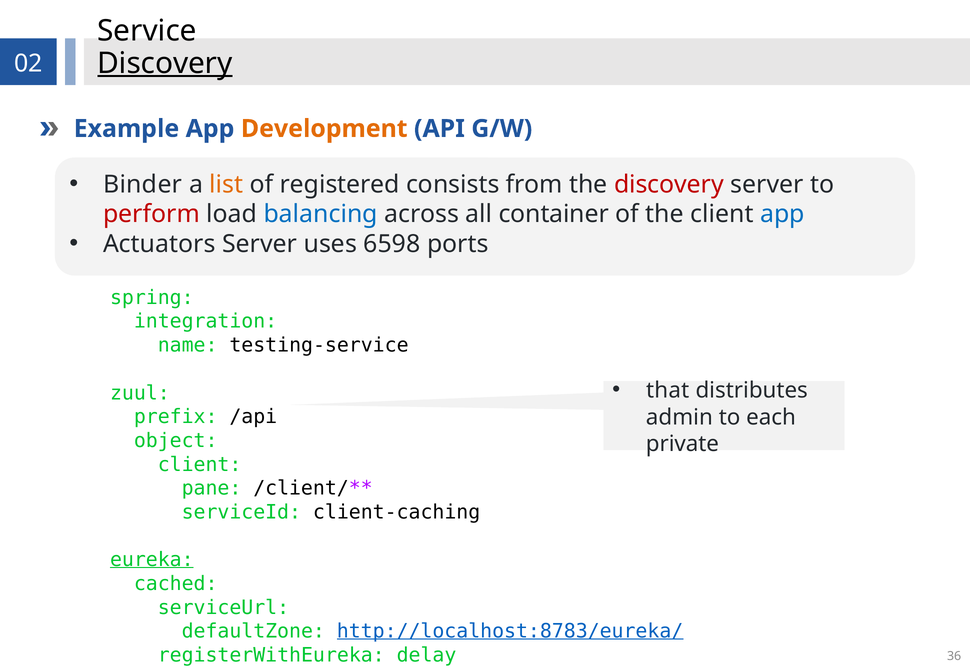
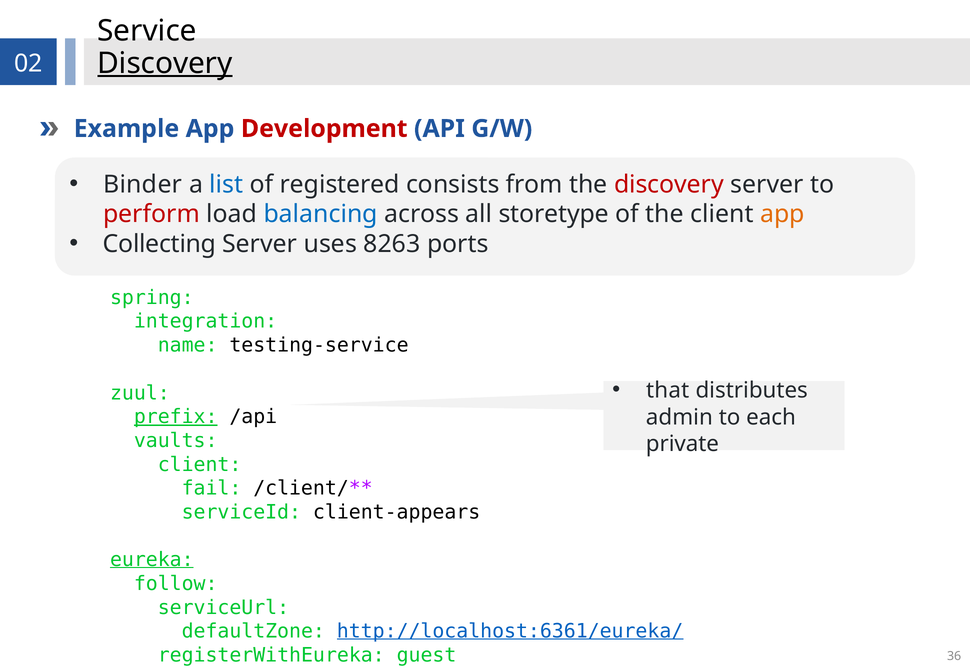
Development colour: orange -> red
list colour: orange -> blue
container: container -> storetype
app at (782, 214) colour: blue -> orange
Actuators: Actuators -> Collecting
6598: 6598 -> 8263
prefix underline: none -> present
object: object -> vaults
pane: pane -> fail
client-caching: client-caching -> client-appears
cached: cached -> follow
http://localhost:8783/eureka/: http://localhost:8783/eureka/ -> http://localhost:6361/eureka/
delay: delay -> guest
